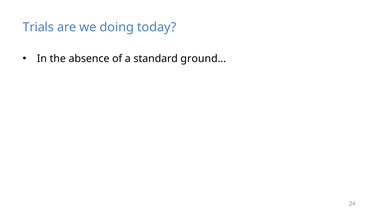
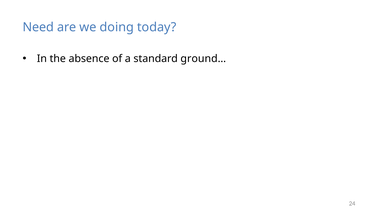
Trials: Trials -> Need
